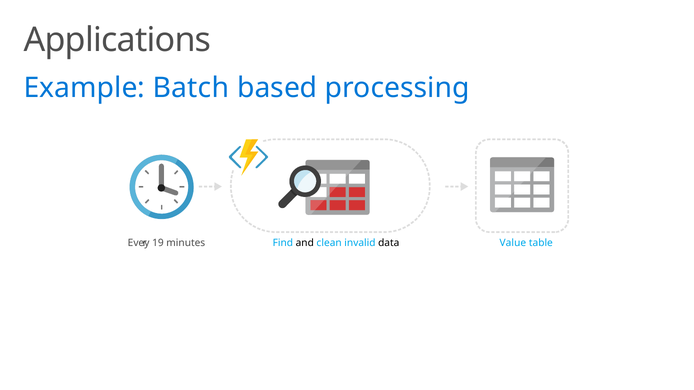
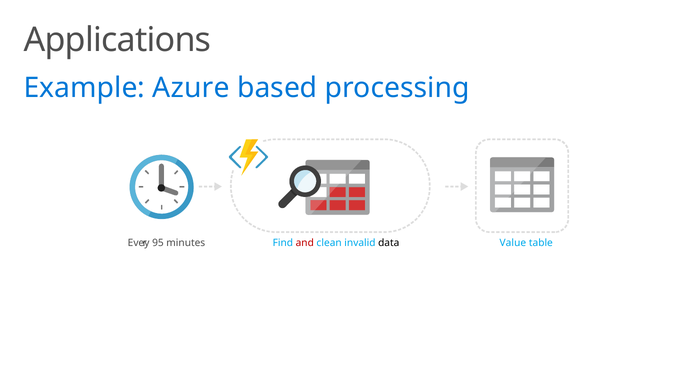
Batch: Batch -> Azure
19: 19 -> 95
and colour: black -> red
